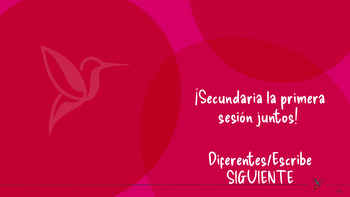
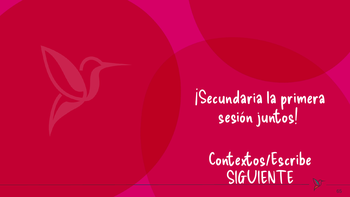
Diferentes/Escribe: Diferentes/Escribe -> Contextos/Escribe
